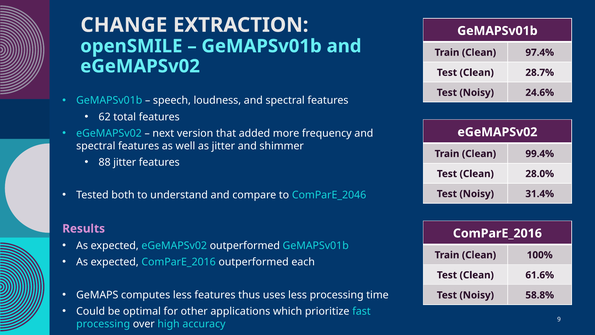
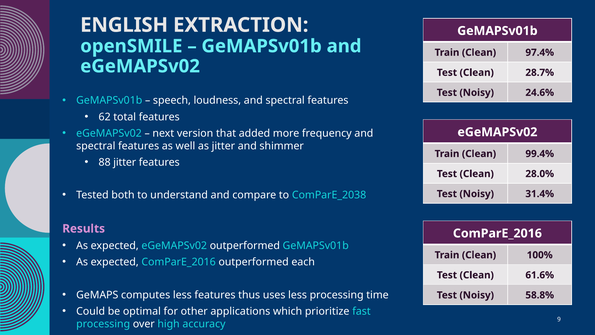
CHANGE: CHANGE -> ENGLISH
ComParE_2046: ComParE_2046 -> ComParE_2038
